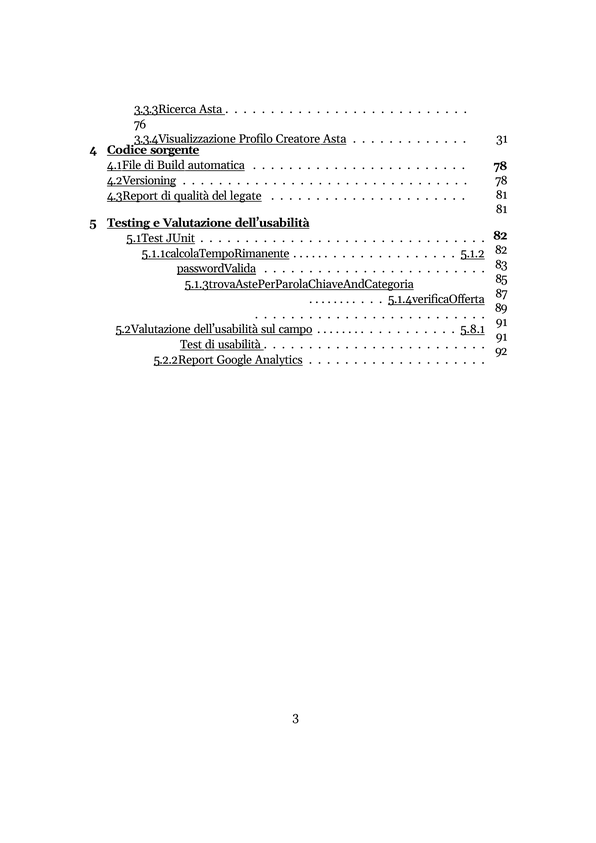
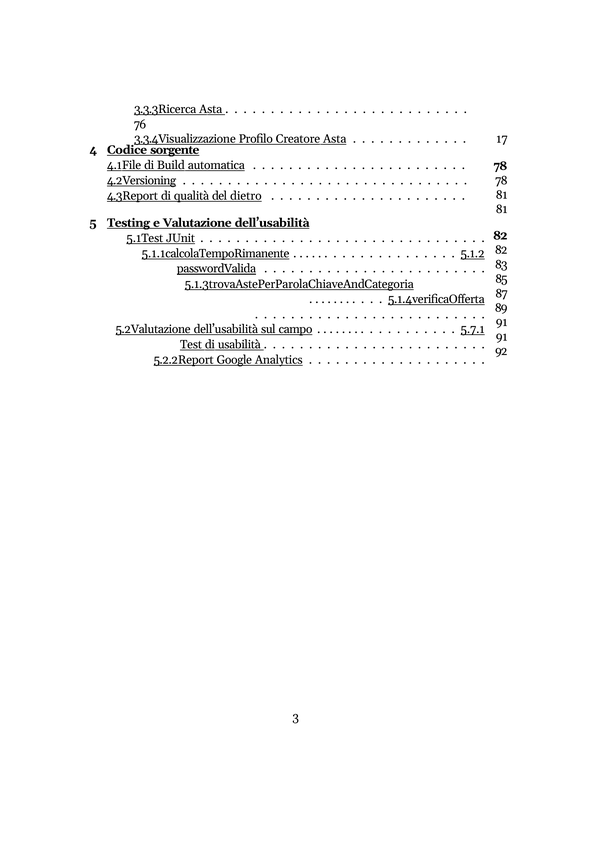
31: 31 -> 17
legate: legate -> dietro
5.8.1: 5.8.1 -> 5.7.1
